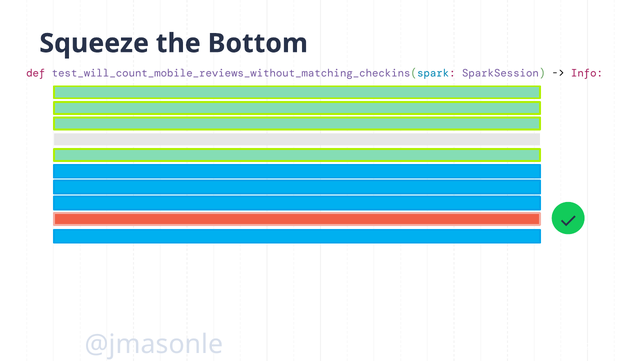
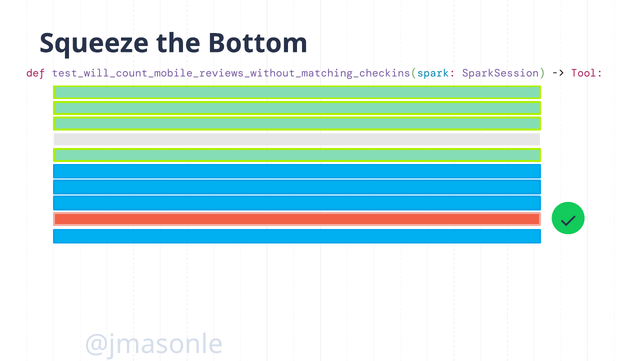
Info: Info -> Tool
